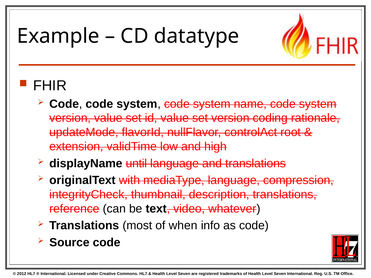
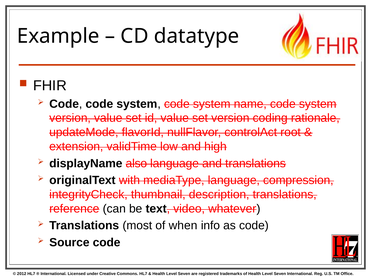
until: until -> also
